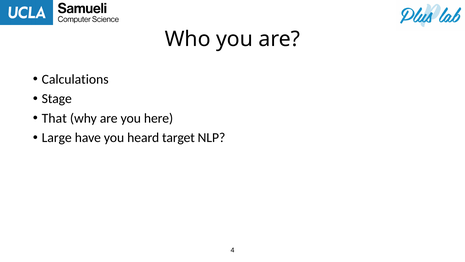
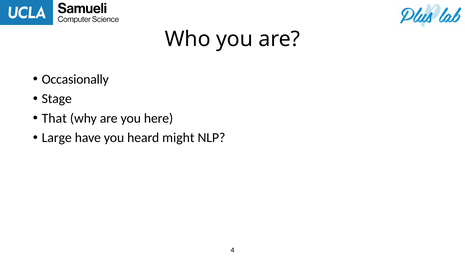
Calculations: Calculations -> Occasionally
target: target -> might
